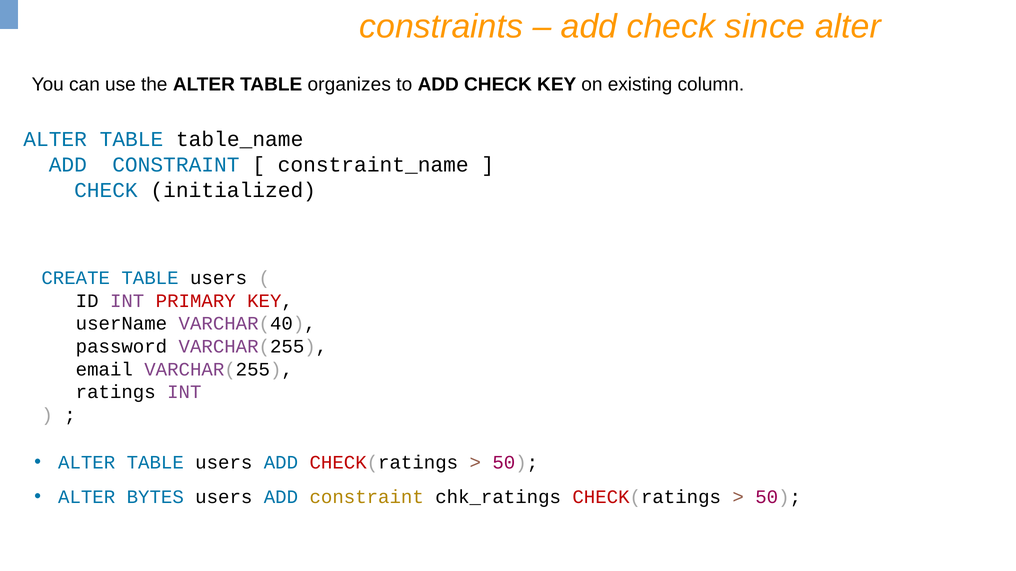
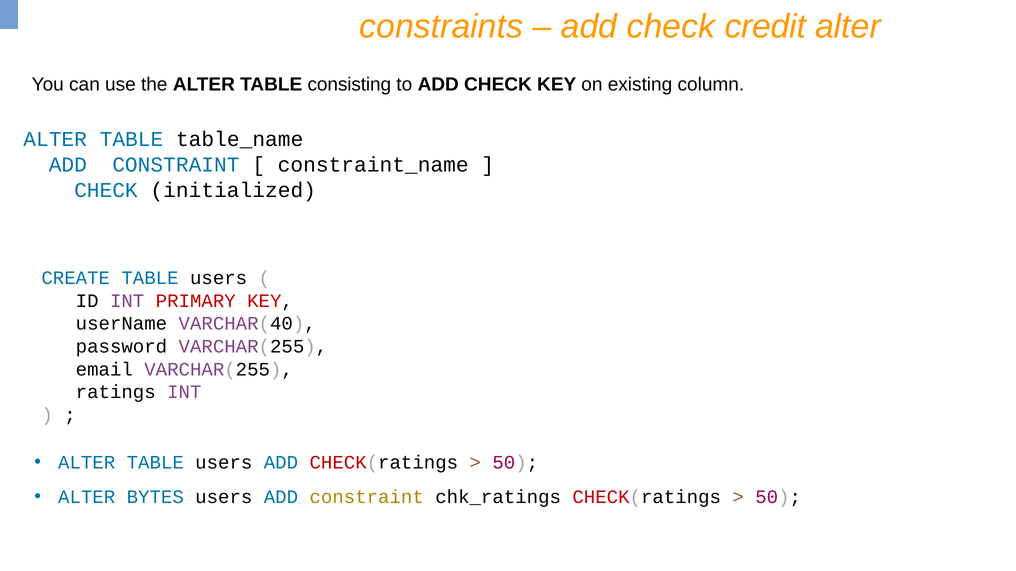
since: since -> credit
organizes: organizes -> consisting
